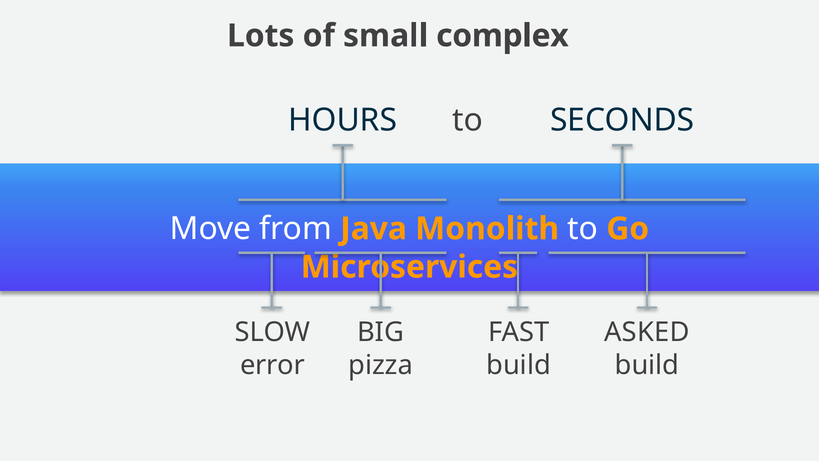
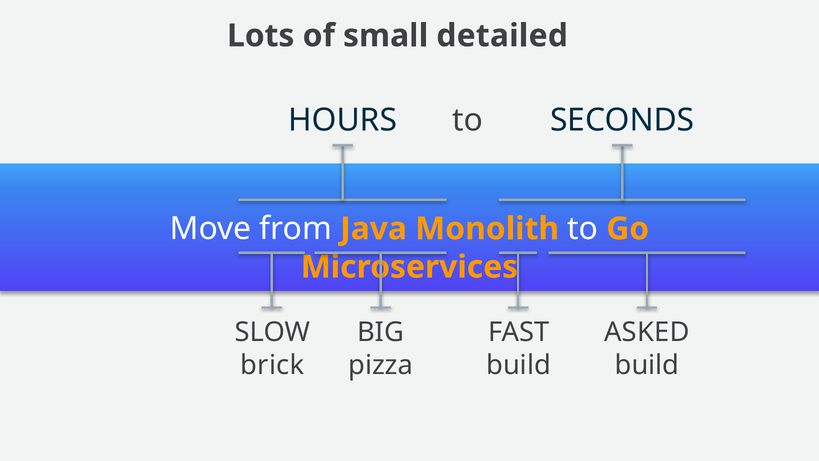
complex: complex -> detailed
error: error -> brick
